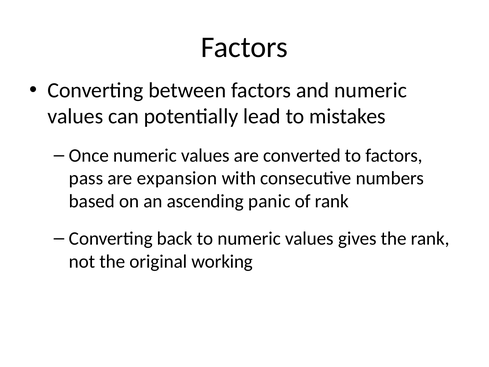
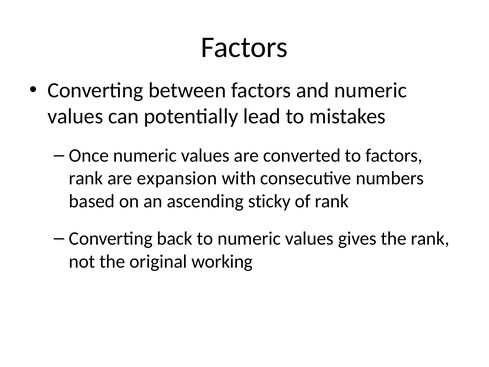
pass at (86, 178): pass -> rank
panic: panic -> sticky
